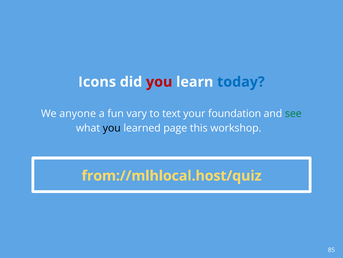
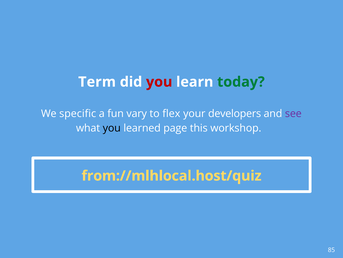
Icons: Icons -> Term
today colour: blue -> green
anyone: anyone -> specific
text: text -> flex
foundation: foundation -> developers
see colour: green -> purple
